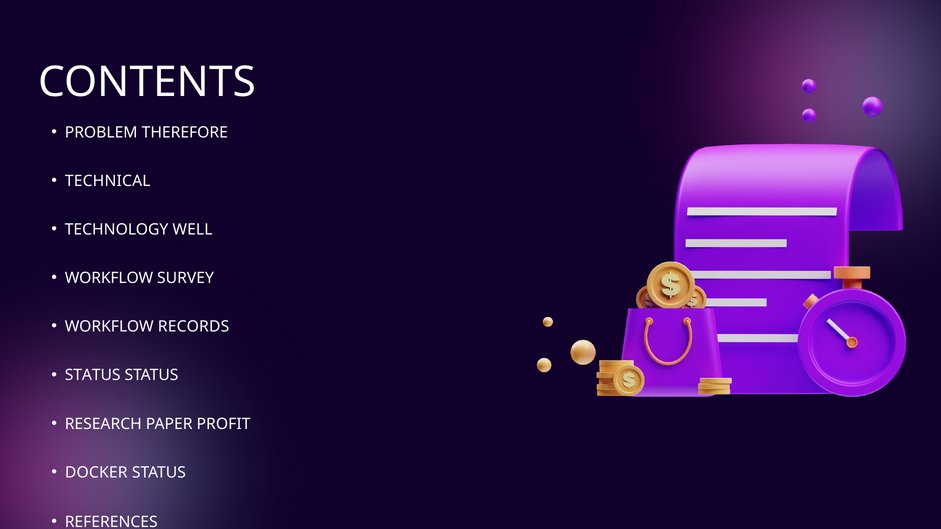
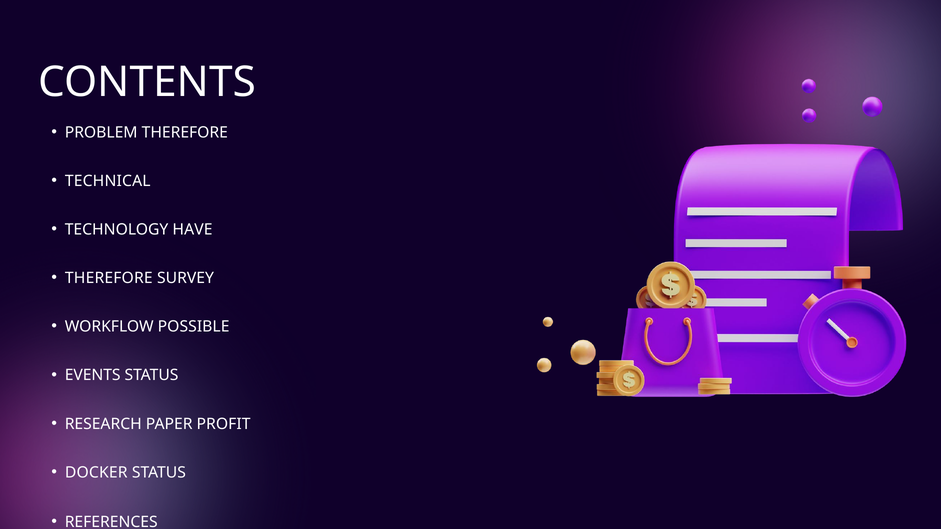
WELL: WELL -> HAVE
WORKFLOW at (109, 278): WORKFLOW -> THEREFORE
RECORDS: RECORDS -> POSSIBLE
STATUS at (93, 375): STATUS -> EVENTS
